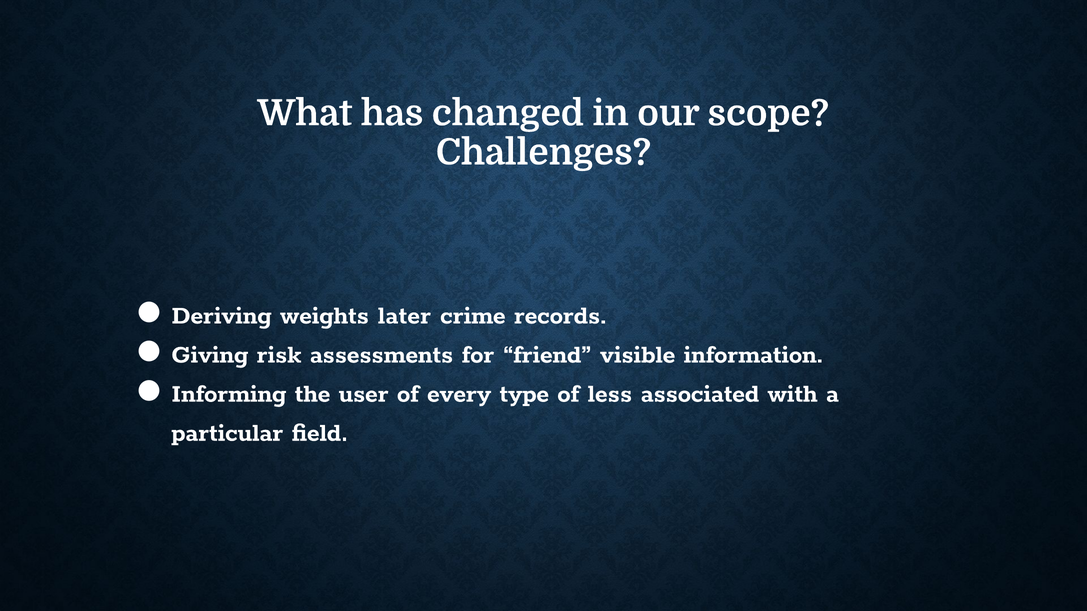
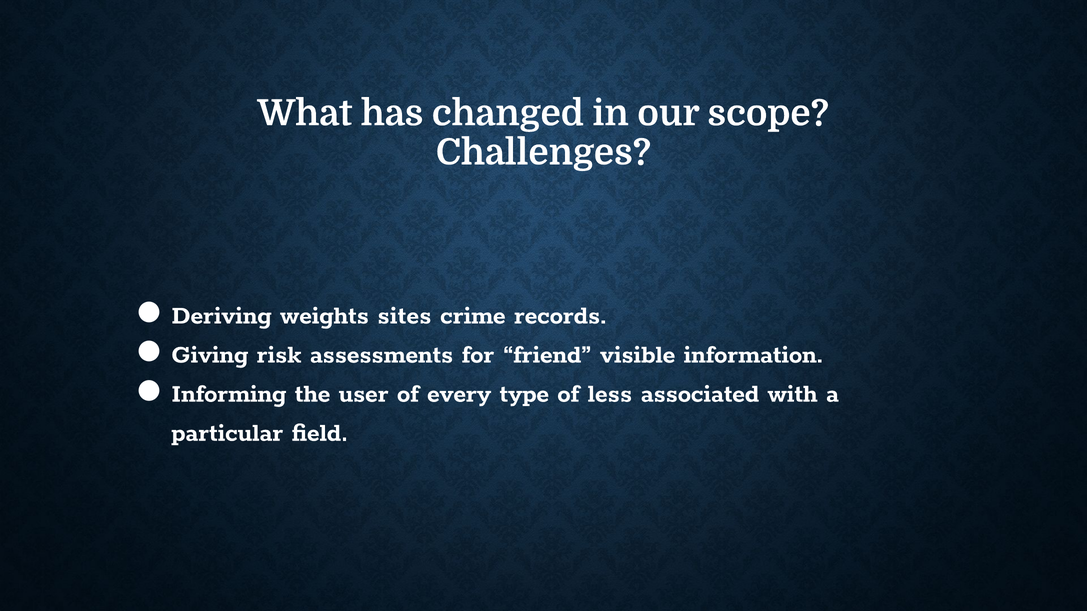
later: later -> sites
